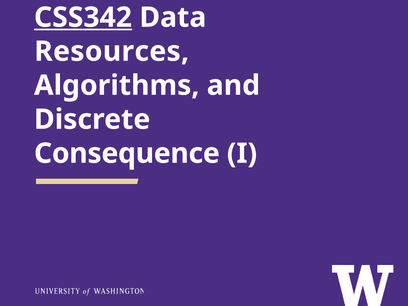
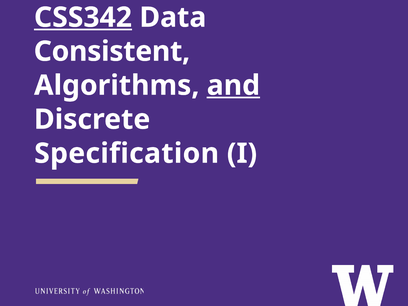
Resources: Resources -> Consistent
and underline: none -> present
Consequence: Consequence -> Specification
